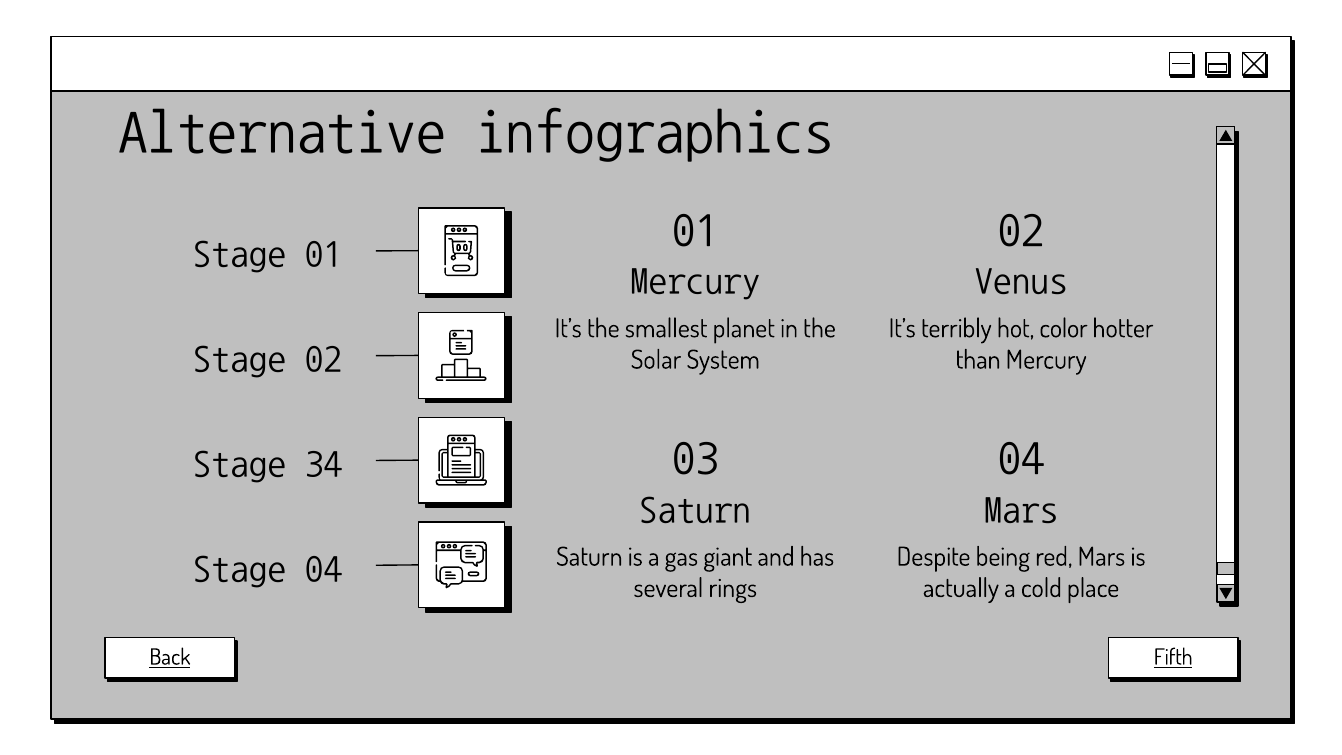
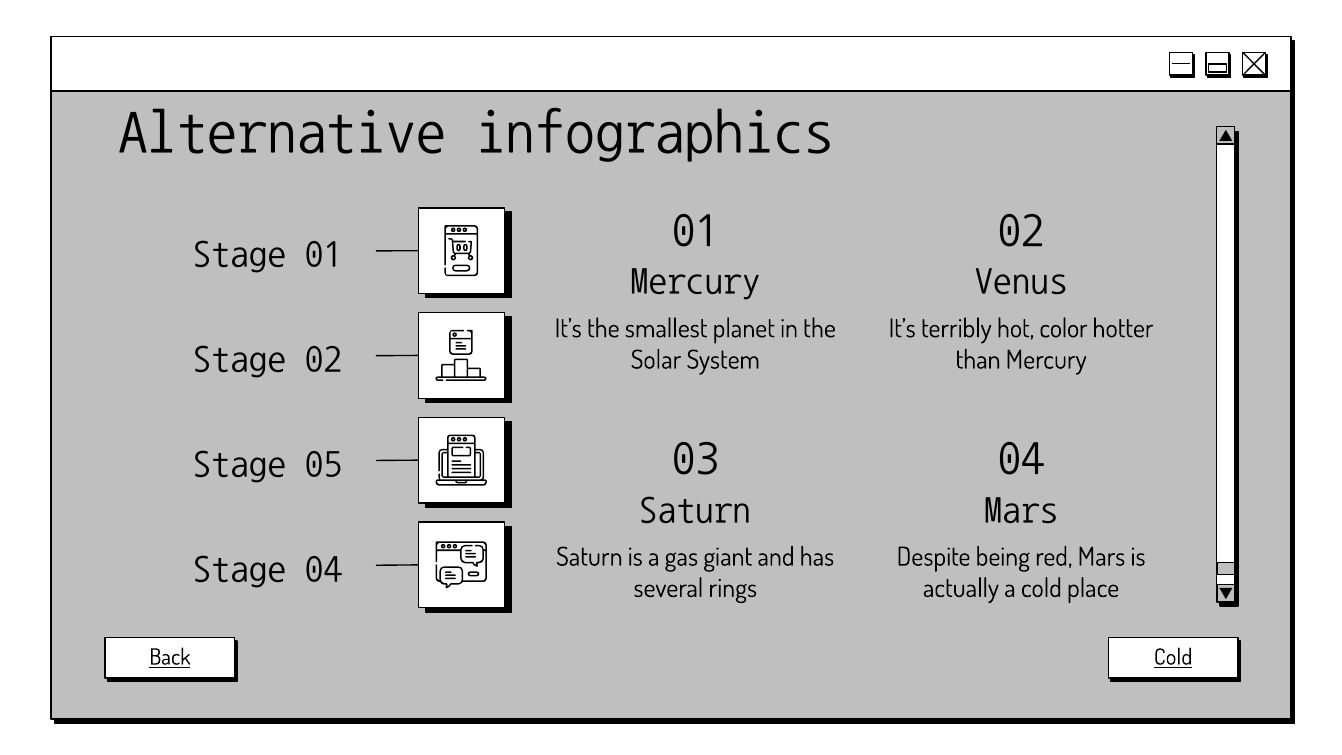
34: 34 -> 05
Back Fifth: Fifth -> Cold
